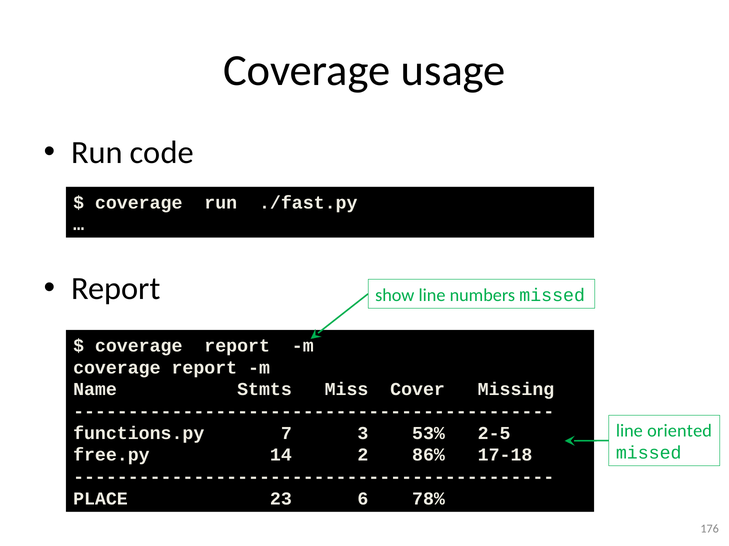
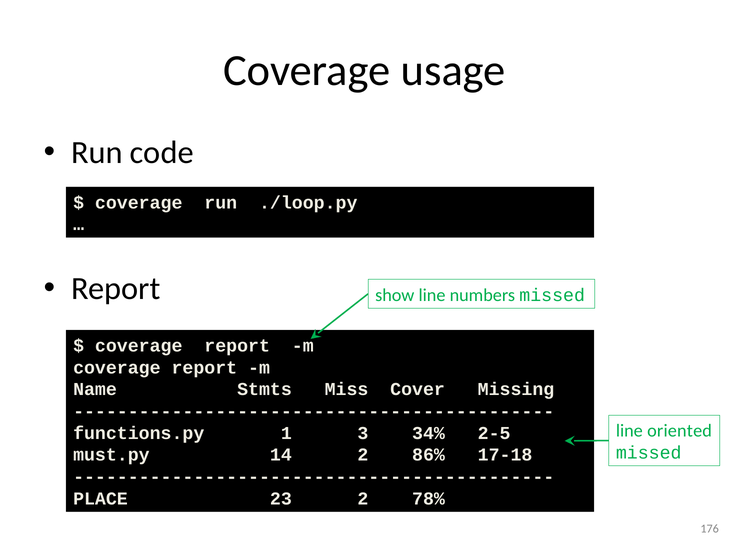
./fast.py: ./fast.py -> ./loop.py
7: 7 -> 1
53%: 53% -> 34%
free.py: free.py -> must.py
23 6: 6 -> 2
